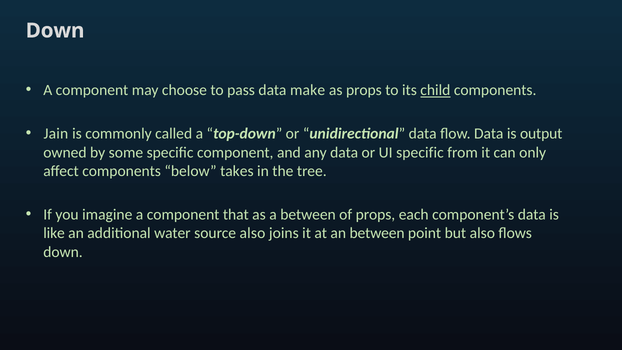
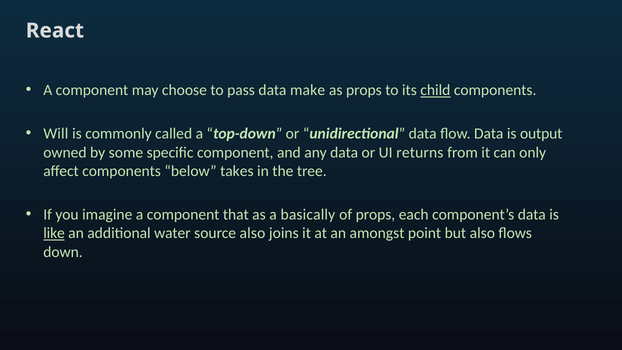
Down at (55, 31): Down -> React
Jain: Jain -> Will
UI specific: specific -> returns
a between: between -> basically
like underline: none -> present
an between: between -> amongst
